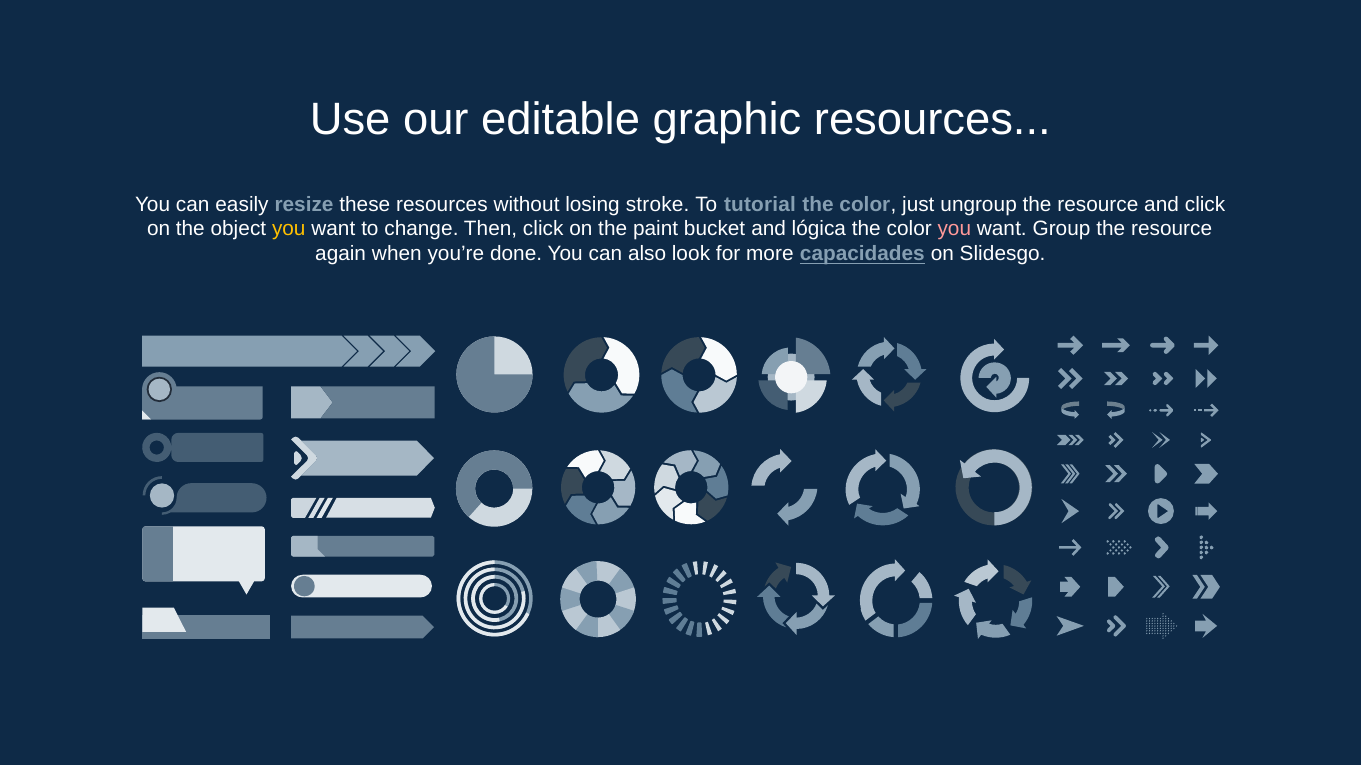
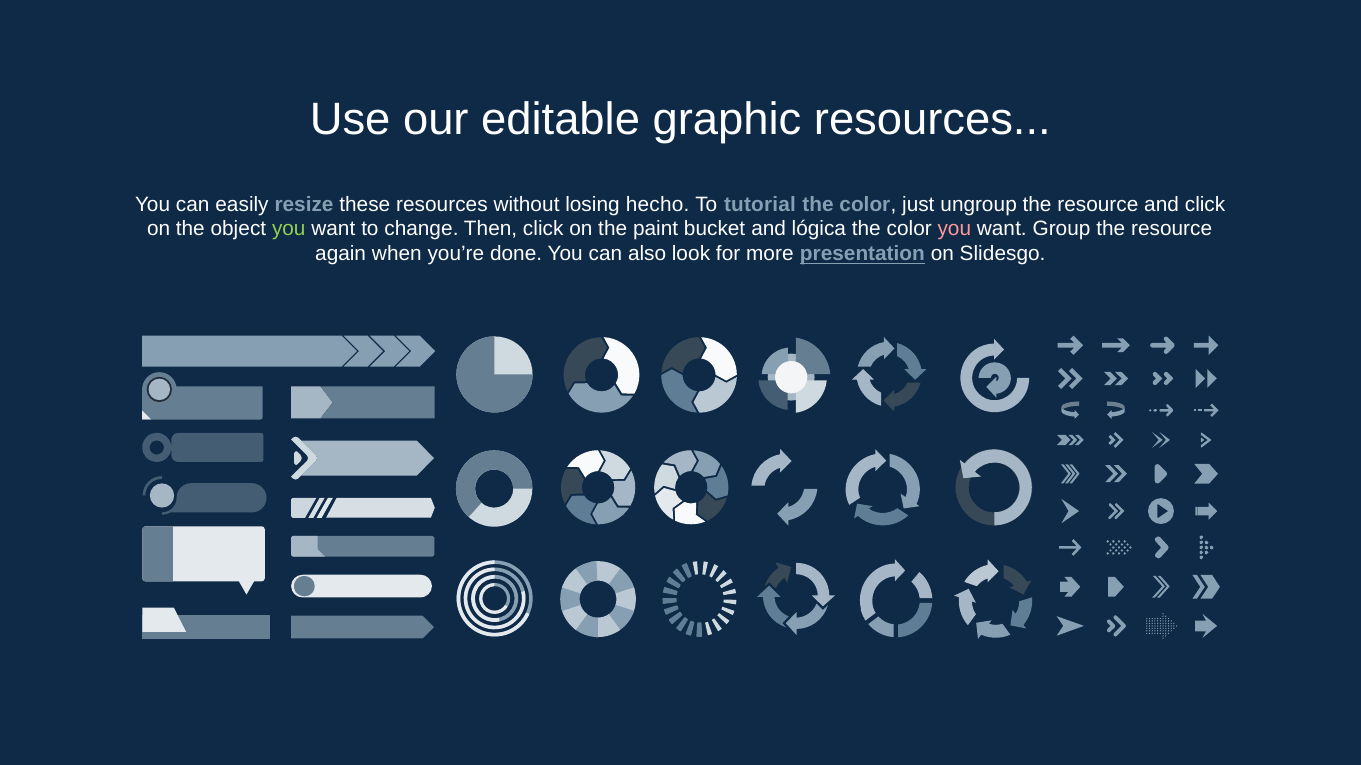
stroke: stroke -> hecho
you at (289, 229) colour: yellow -> light green
capacidades: capacidades -> presentation
